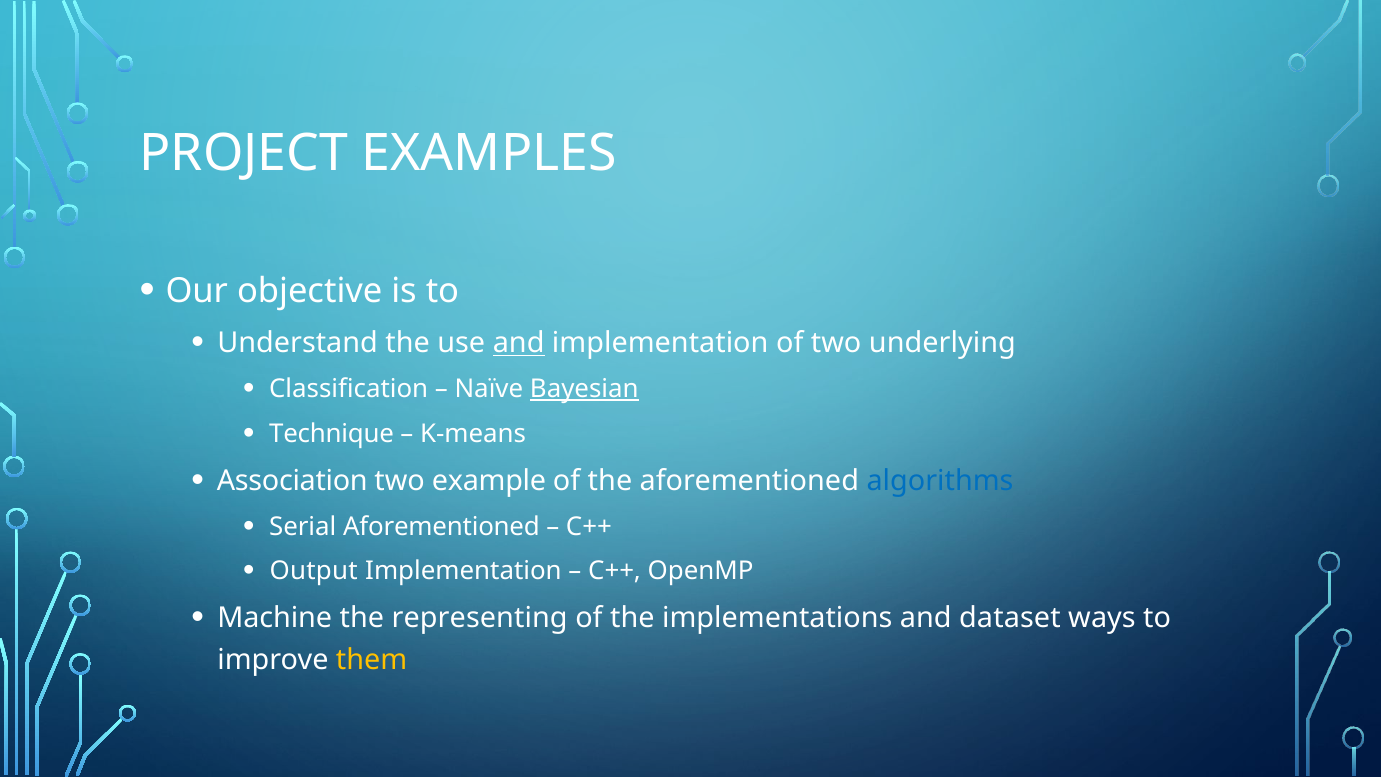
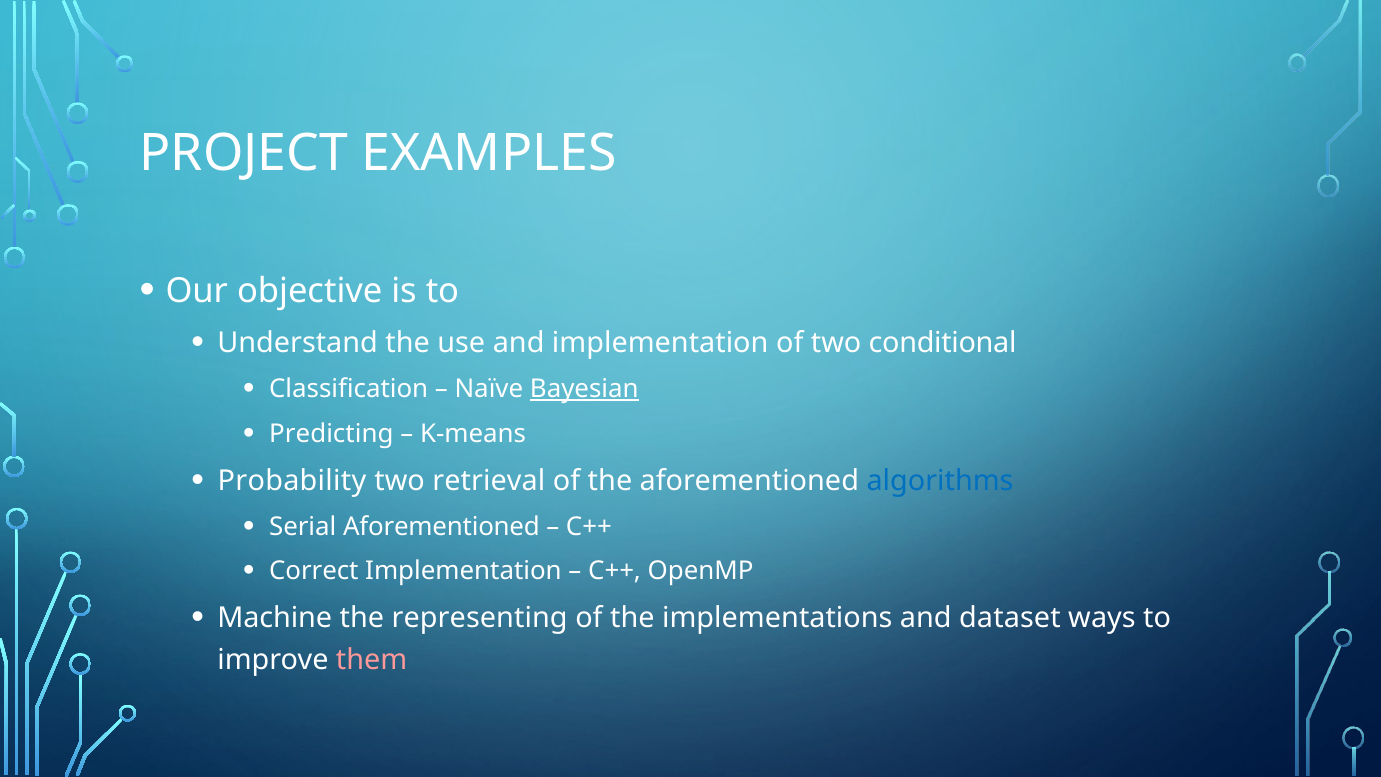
and at (519, 343) underline: present -> none
underlying: underlying -> conditional
Technique: Technique -> Predicting
Association: Association -> Probability
example: example -> retrieval
Output: Output -> Correct
them colour: yellow -> pink
